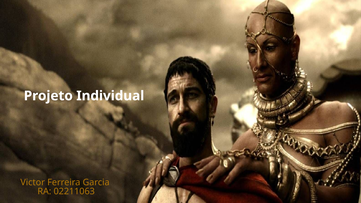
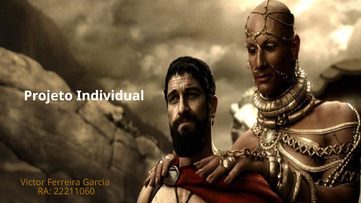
02211063: 02211063 -> 22211060
